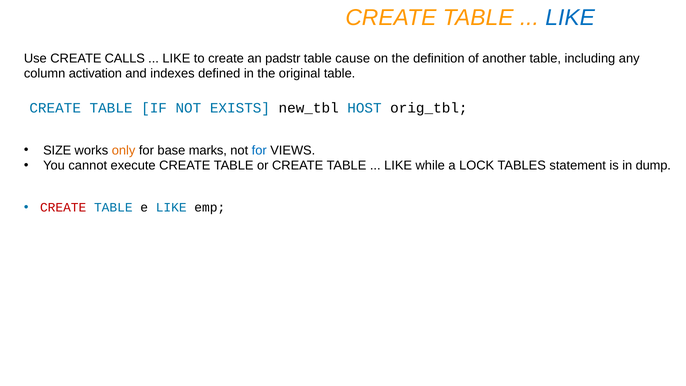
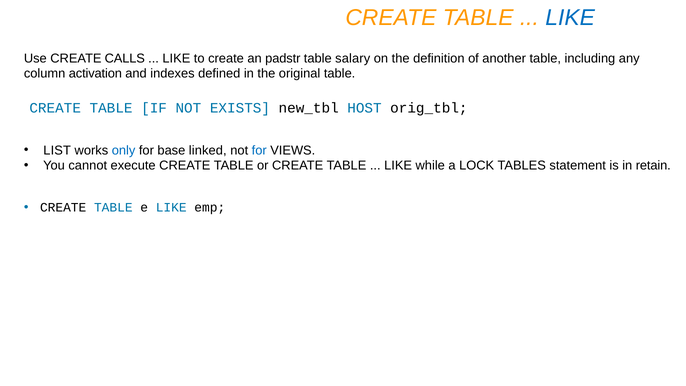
cause: cause -> salary
SIZE: SIZE -> LIST
only colour: orange -> blue
marks: marks -> linked
dump: dump -> retain
CREATE at (63, 208) colour: red -> black
